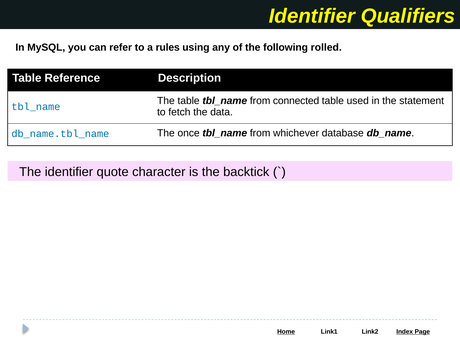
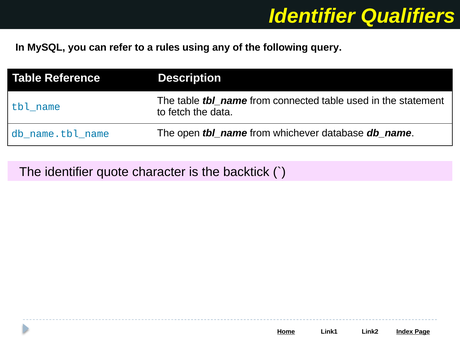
rolled: rolled -> query
once: once -> open
